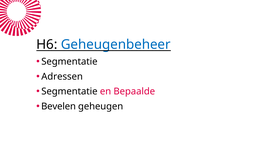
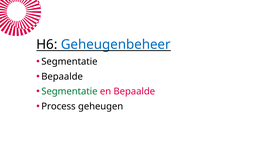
Adressen at (62, 77): Adressen -> Bepaalde
Segmentatie at (69, 92) colour: black -> green
Bevelen: Bevelen -> Process
